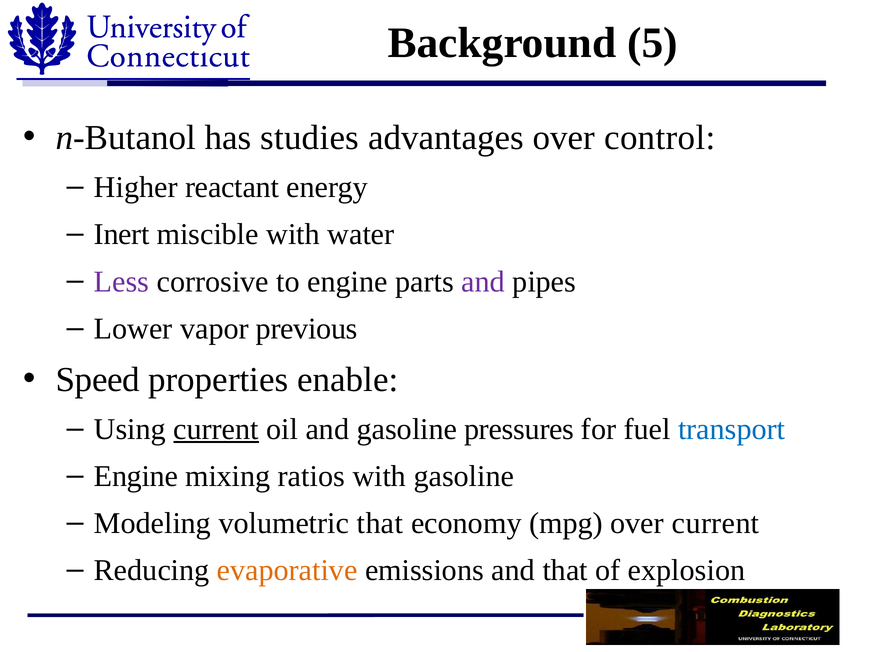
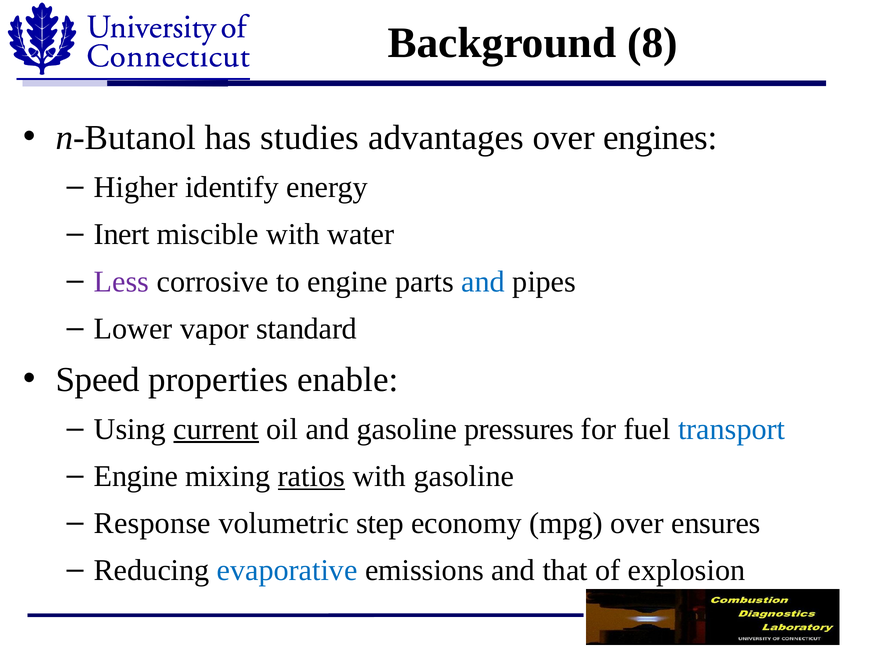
5: 5 -> 8
control: control -> engines
reactant: reactant -> identify
and at (483, 282) colour: purple -> blue
previous: previous -> standard
ratios underline: none -> present
Modeling: Modeling -> Response
volumetric that: that -> step
over current: current -> ensures
evaporative colour: orange -> blue
